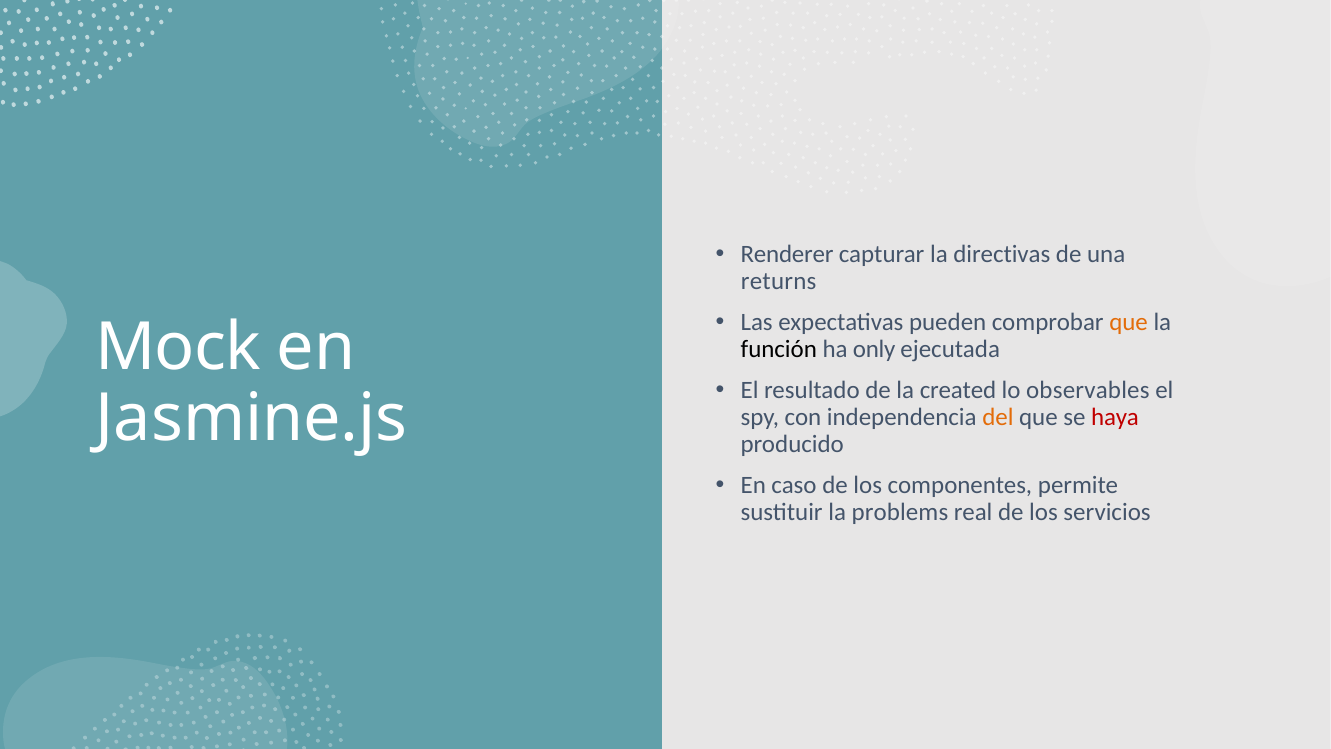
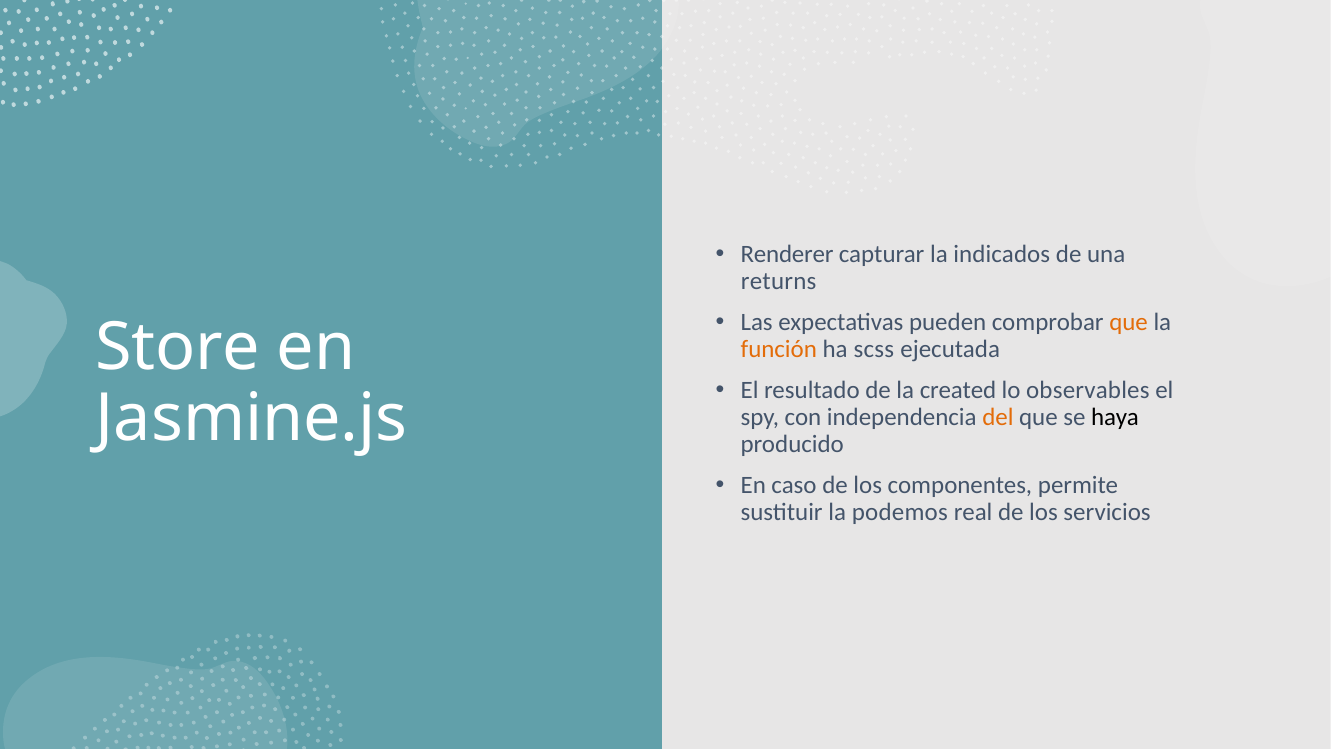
directivas: directivas -> indicados
Mock: Mock -> Store
función colour: black -> orange
only: only -> scss
haya colour: red -> black
problems: problems -> podemos
